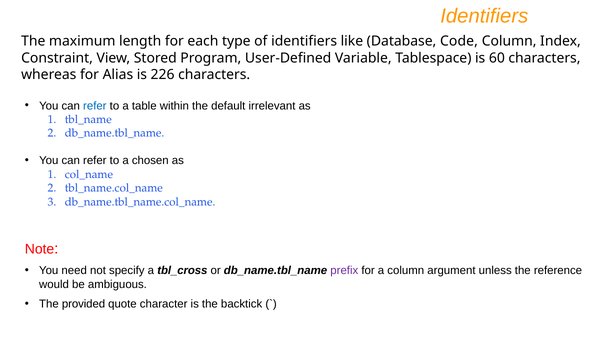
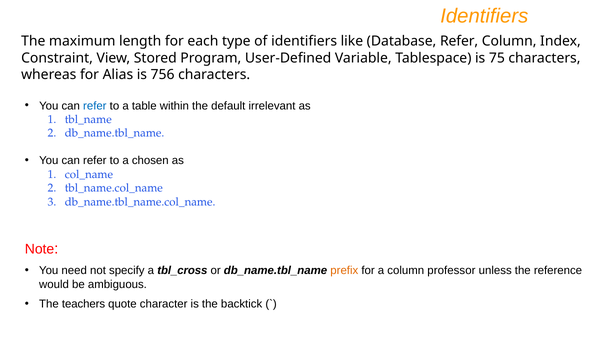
Database Code: Code -> Refer
60: 60 -> 75
226: 226 -> 756
prefix colour: purple -> orange
argument: argument -> professor
provided: provided -> teachers
